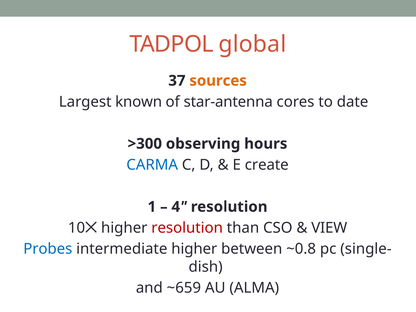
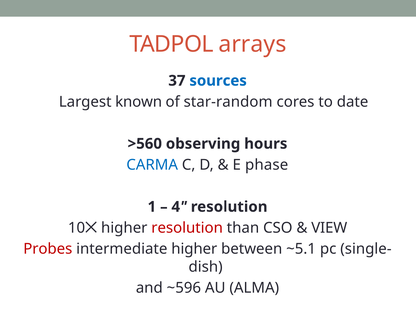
global: global -> arrays
sources colour: orange -> blue
star-antenna: star-antenna -> star-random
>300: >300 -> >560
create: create -> phase
Probes colour: blue -> red
~0.8: ~0.8 -> ~5.1
~659: ~659 -> ~596
